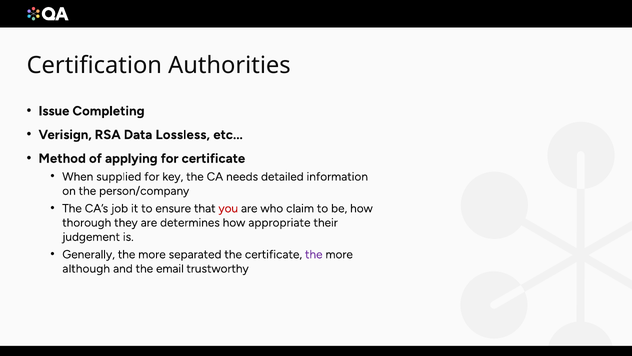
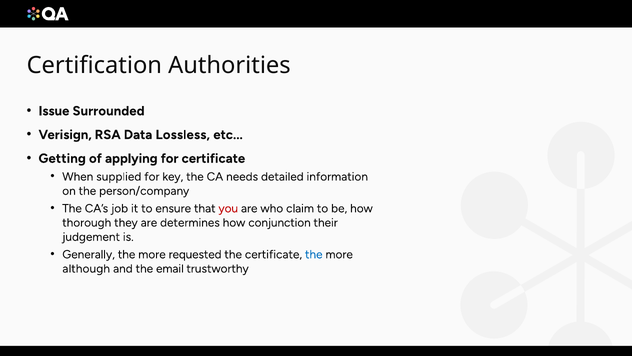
Completing: Completing -> Surrounded
Method: Method -> Getting
appropriate: appropriate -> conjunction
separated: separated -> requested
the at (314, 254) colour: purple -> blue
